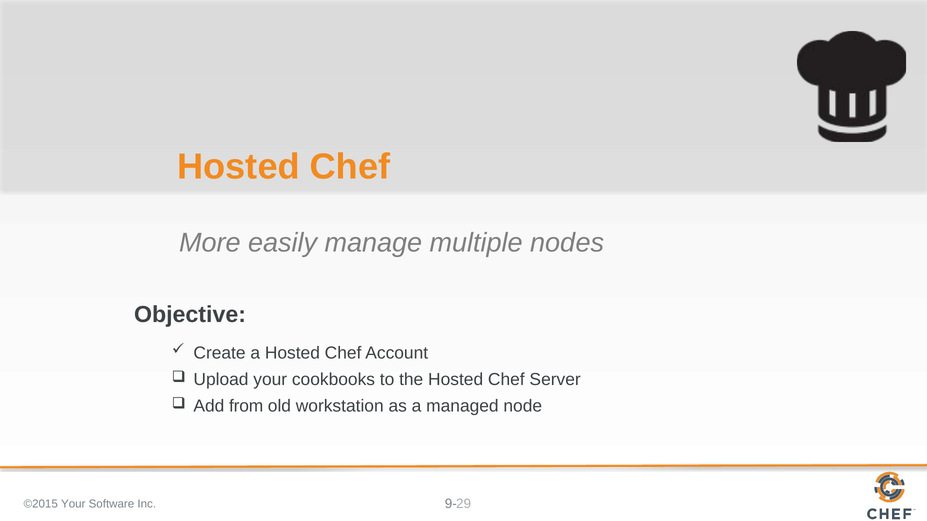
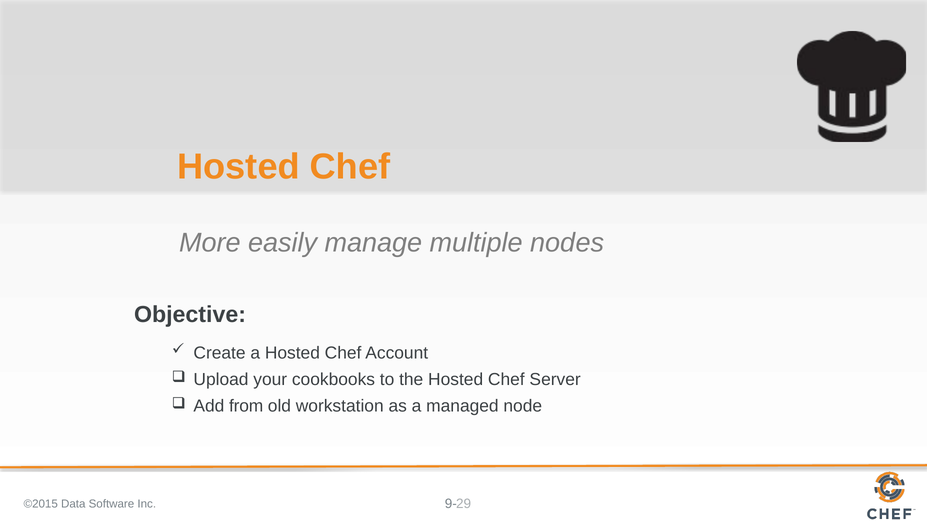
©2015 Your: Your -> Data
